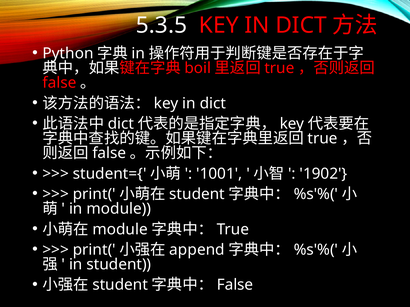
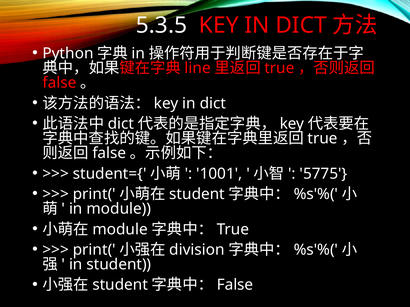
boil: boil -> line
1902: 1902 -> 5775
append: append -> division
